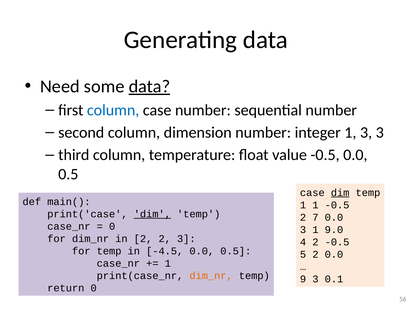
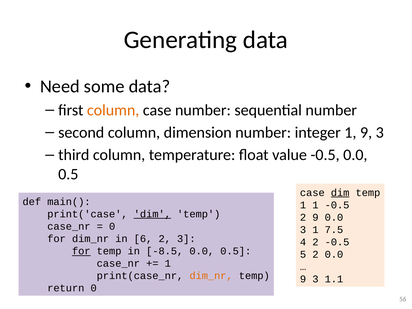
data at (149, 86) underline: present -> none
column at (113, 110) colour: blue -> orange
1 3: 3 -> 9
2 7: 7 -> 9
9.0: 9.0 -> 7.5
in 2: 2 -> 6
for at (81, 251) underline: none -> present
-4.5: -4.5 -> -8.5
0.1: 0.1 -> 1.1
